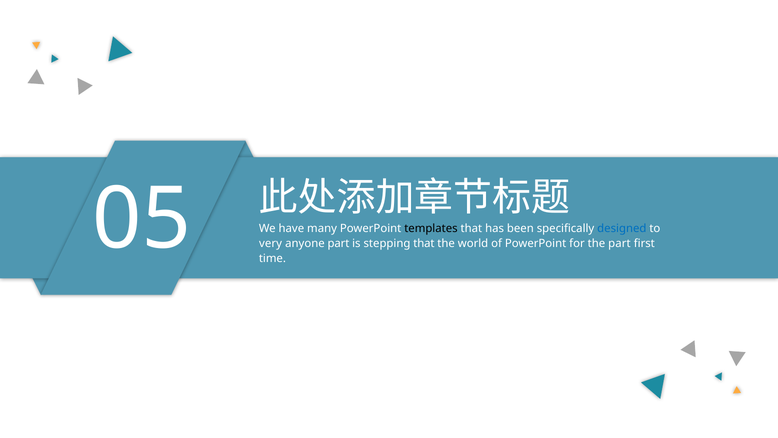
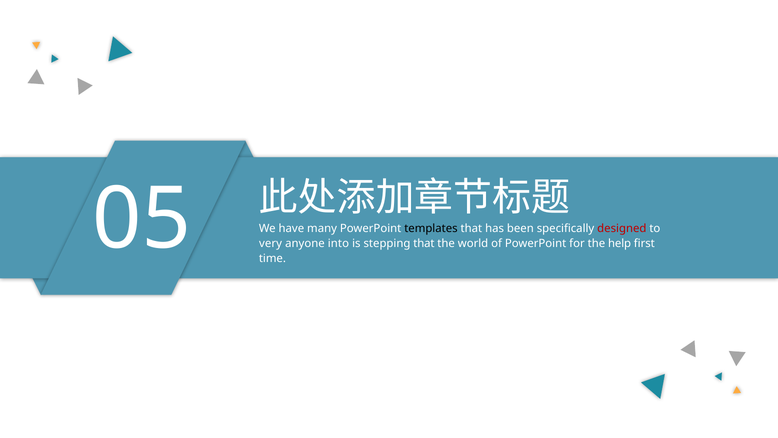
designed colour: blue -> red
anyone part: part -> into
the part: part -> help
